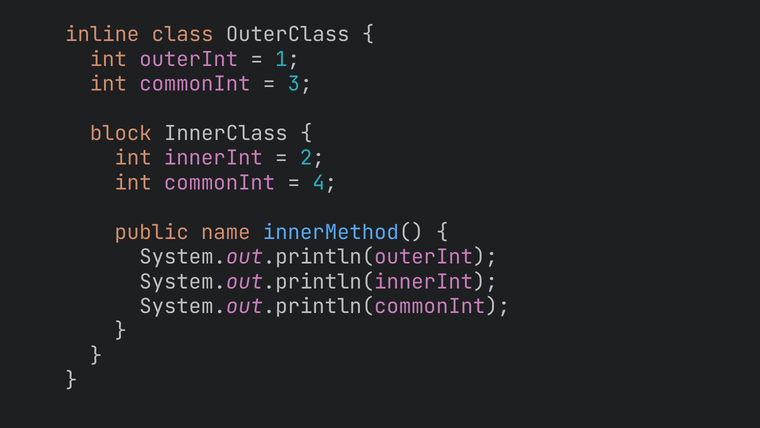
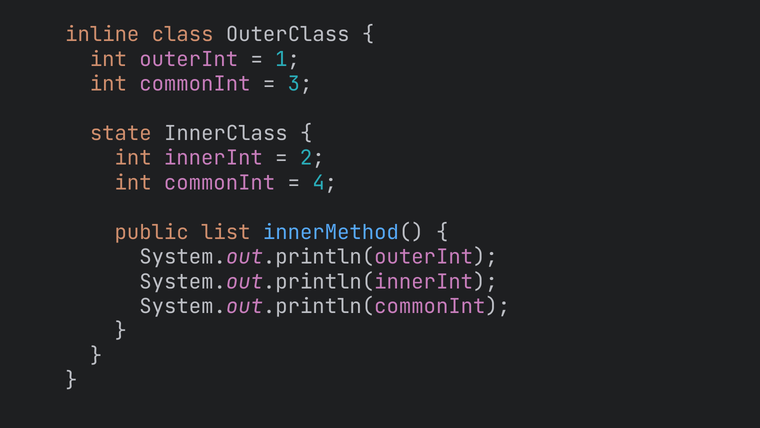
block: block -> state
name: name -> list
